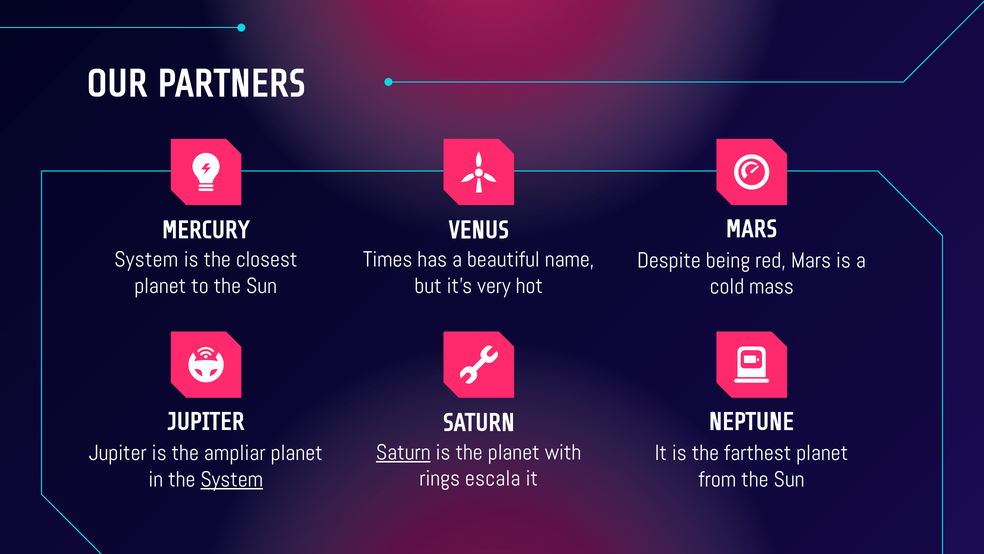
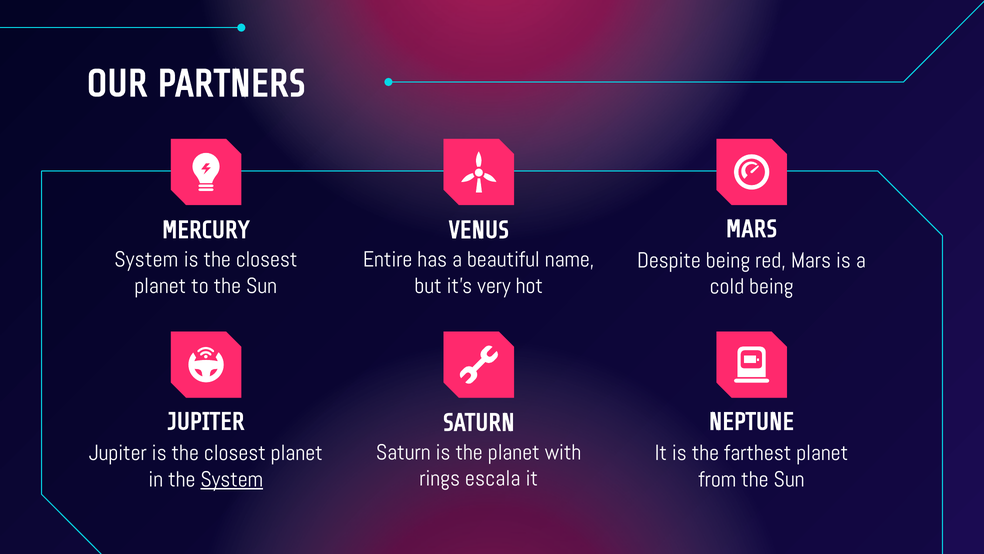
Times: Times -> Entire
cold mass: mass -> being
Saturn at (403, 452) underline: present -> none
Jupiter is the ampliar: ampliar -> closest
